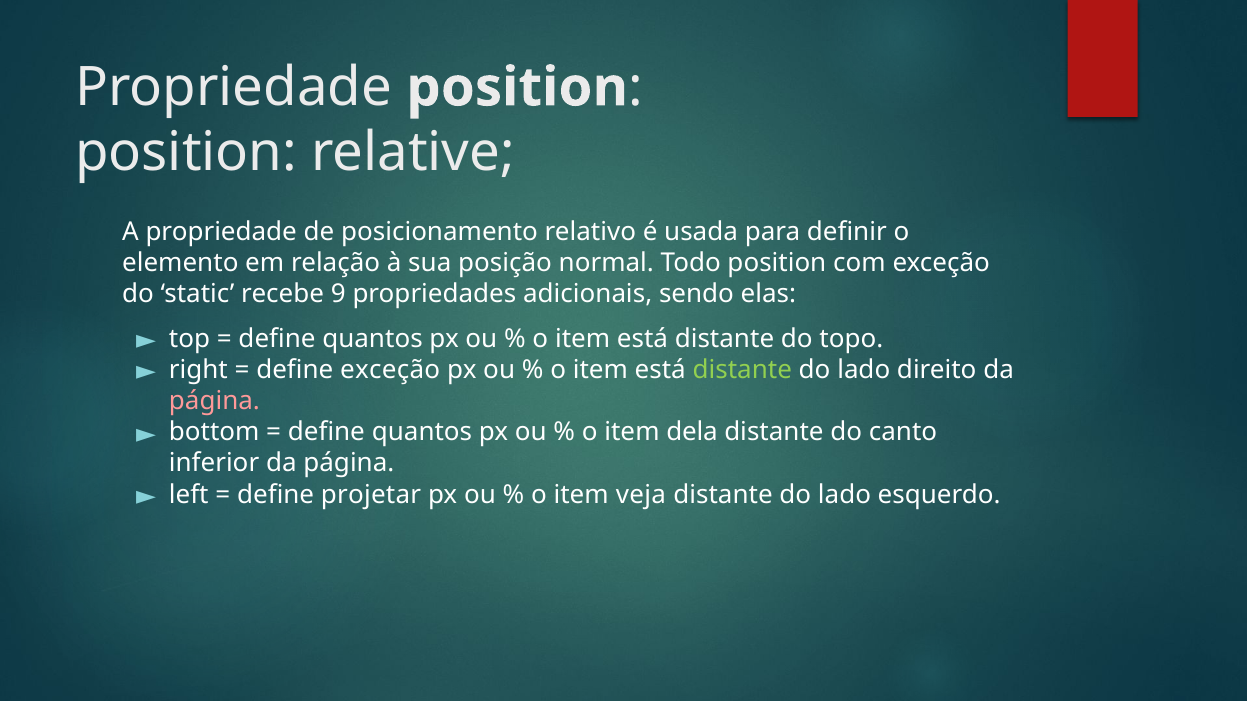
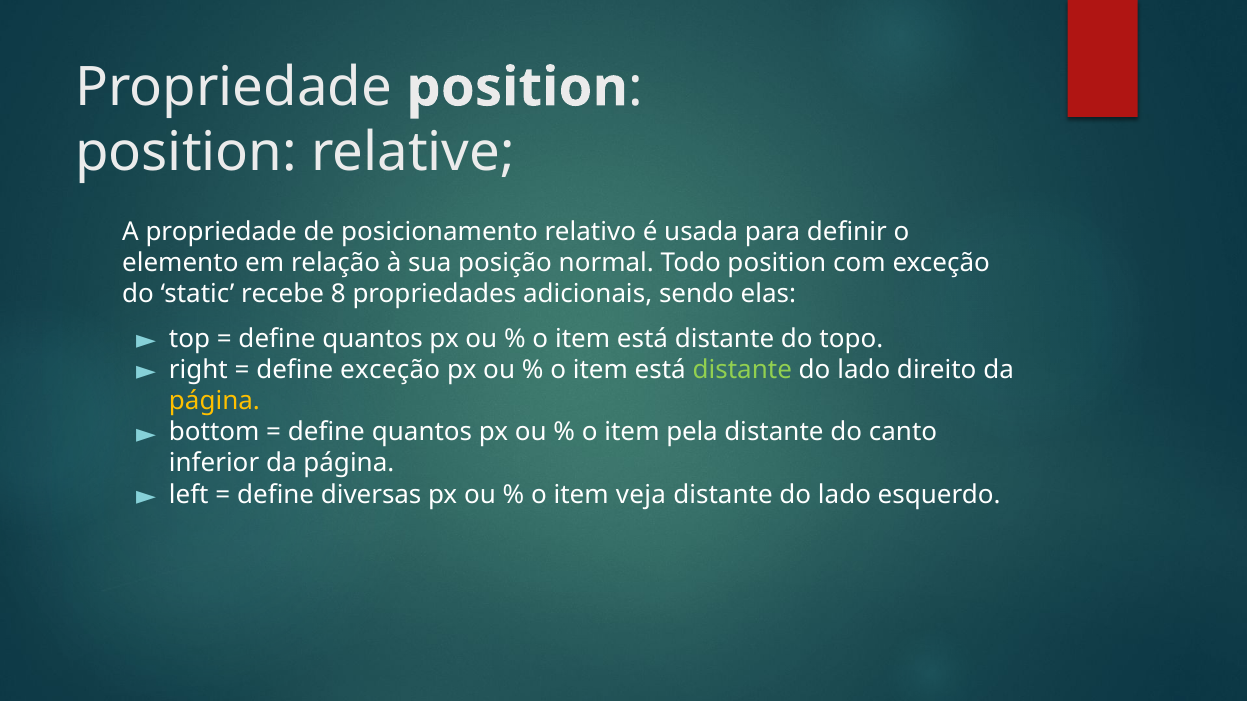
9: 9 -> 8
página at (214, 401) colour: pink -> yellow
dela: dela -> pela
projetar: projetar -> diversas
